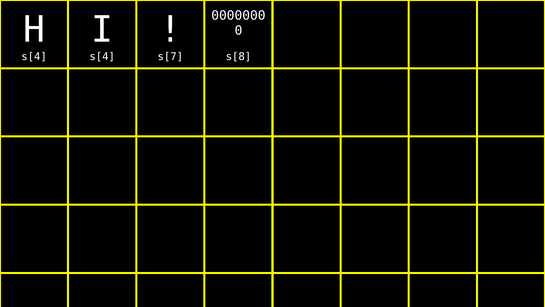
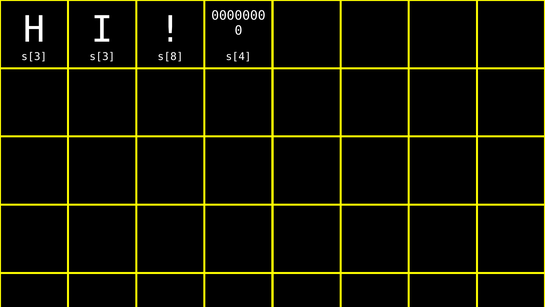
s[4 at (34, 57): s[4 -> s[3
s[4 at (102, 57): s[4 -> s[3
s[7: s[7 -> s[8
s[8: s[8 -> s[4
